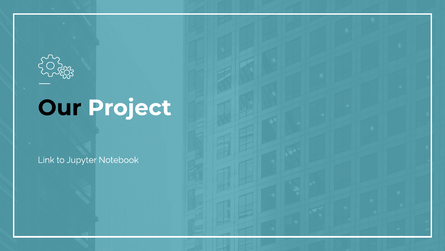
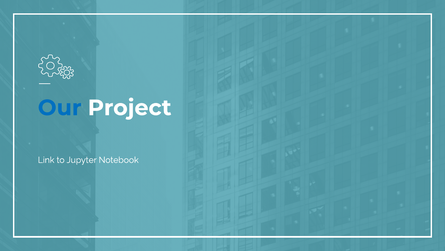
Our colour: black -> blue
